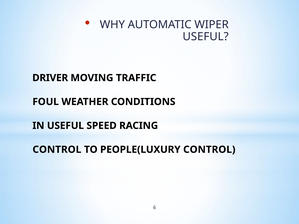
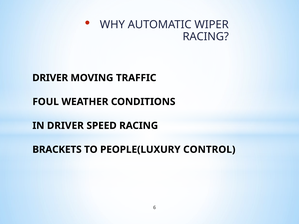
USEFUL at (206, 37): USEFUL -> RACING
IN USEFUL: USEFUL -> DRIVER
CONTROL at (57, 150): CONTROL -> BRACKETS
